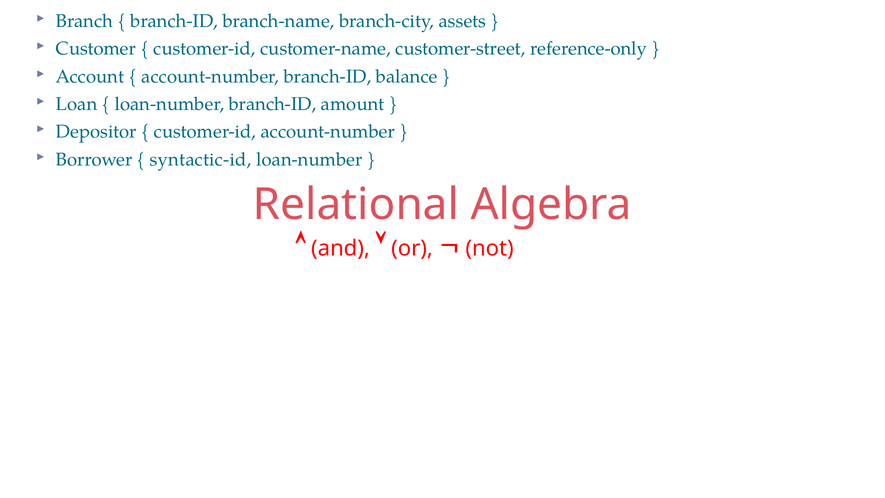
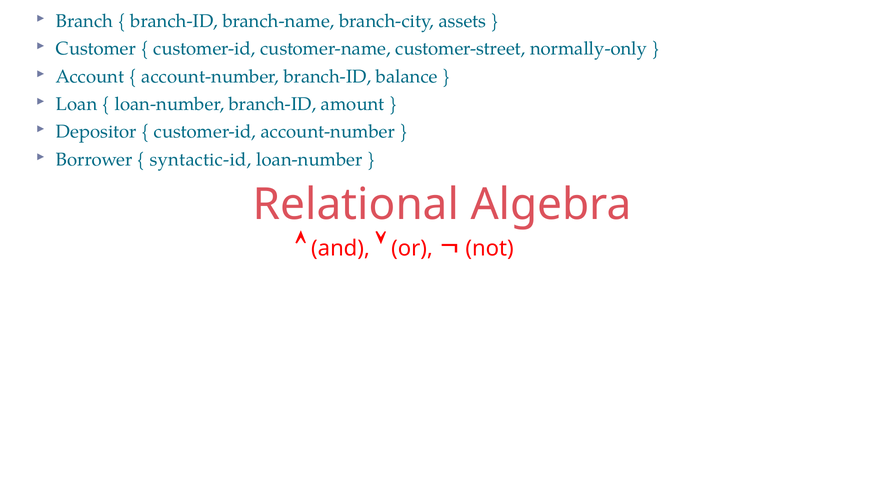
reference-only: reference-only -> normally-only
